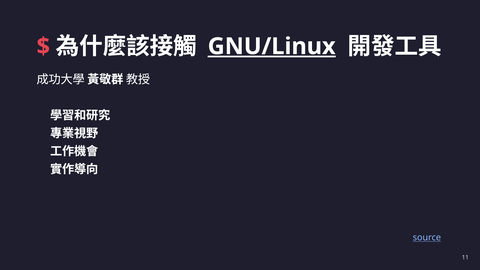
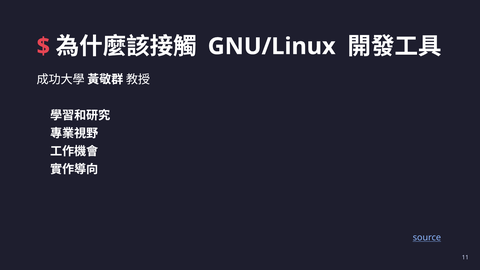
GNU/Linux underline: present -> none
